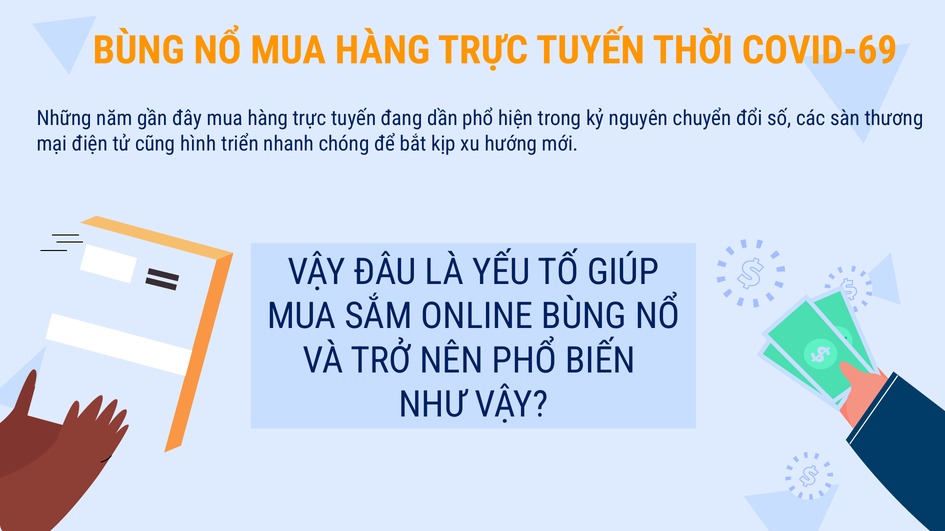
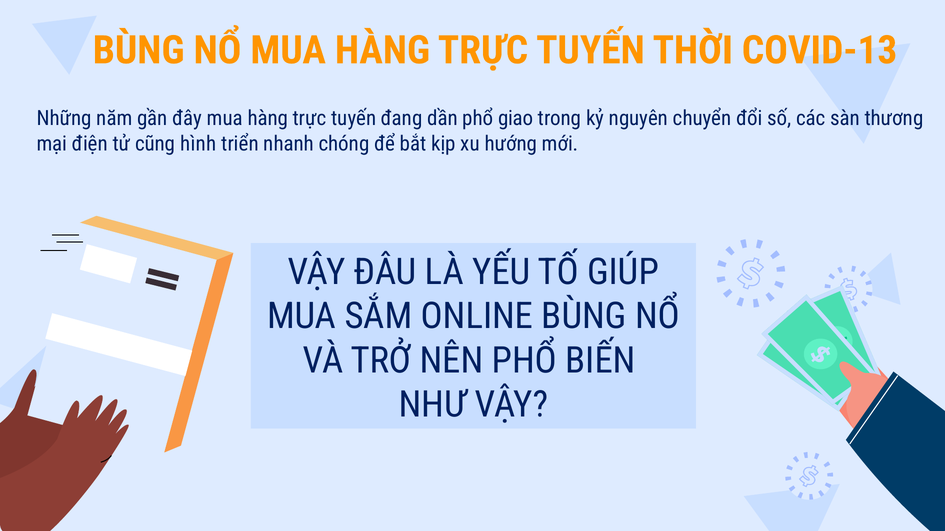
COVID-69: COVID-69 -> COVID-13
hiện: hiện -> giao
